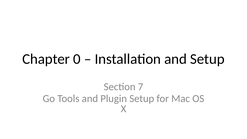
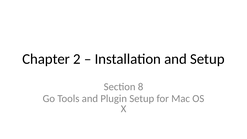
0: 0 -> 2
7: 7 -> 8
